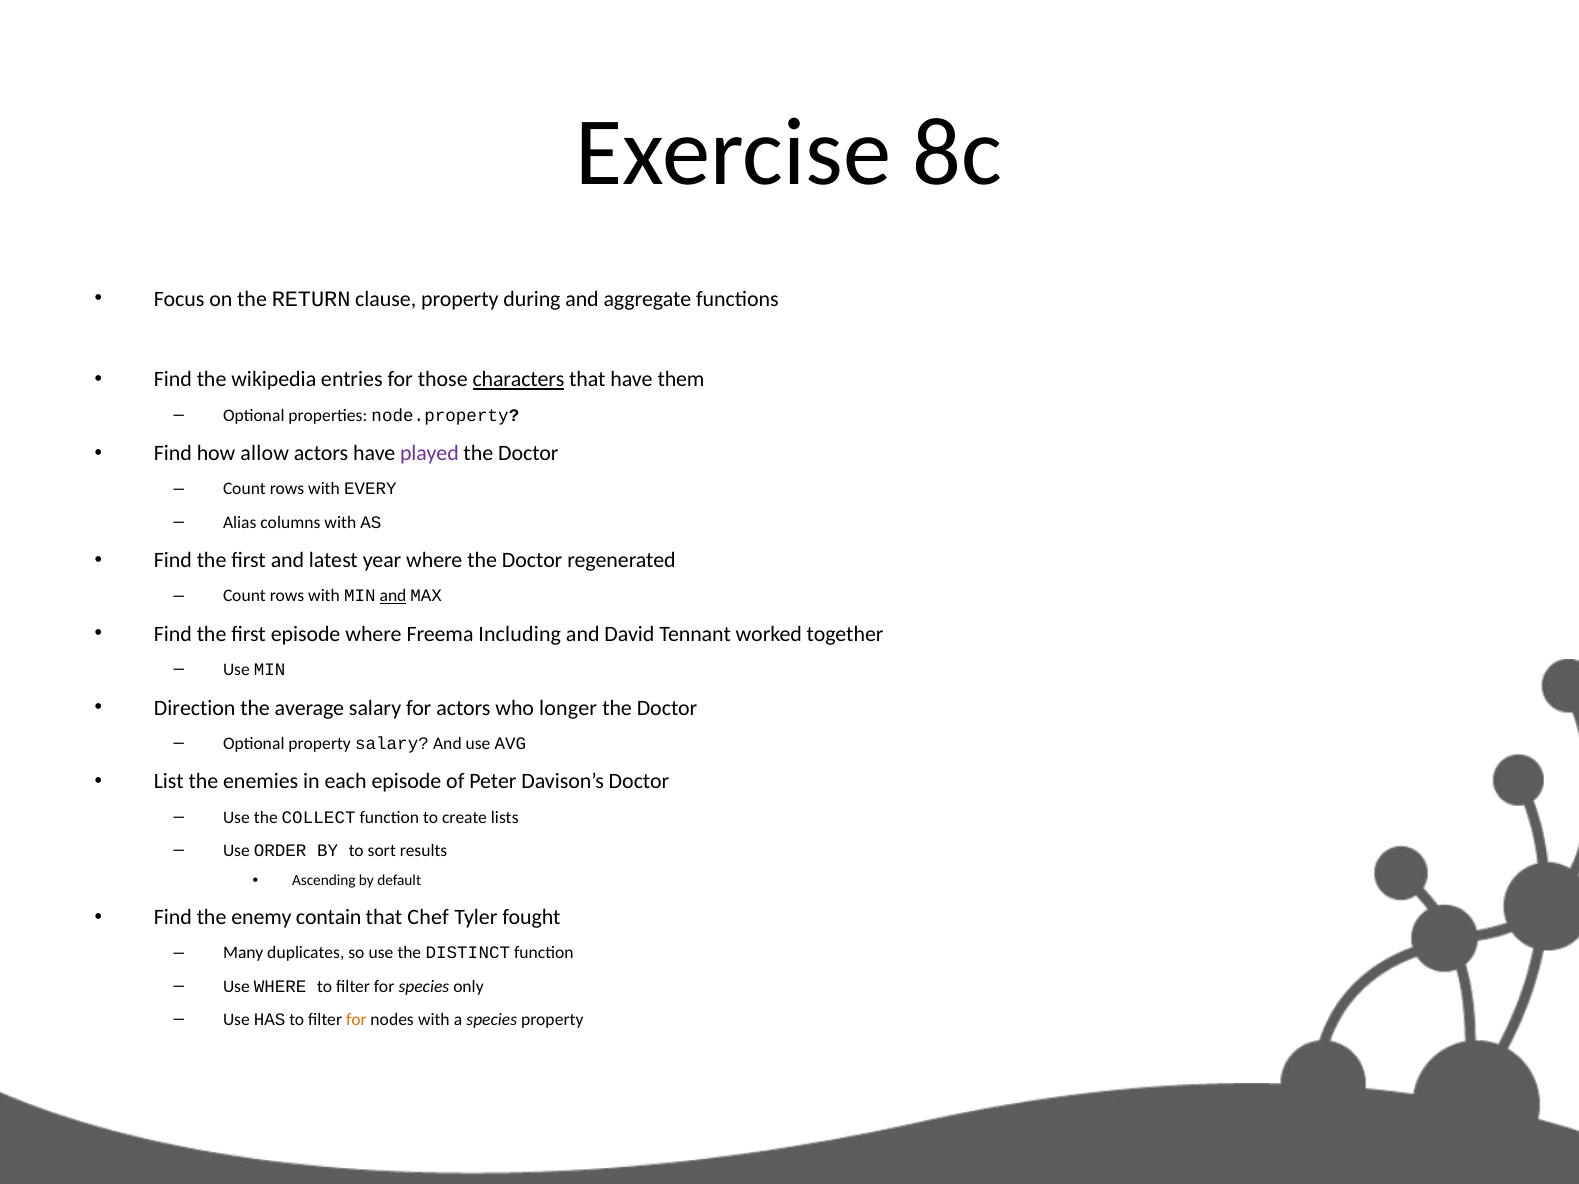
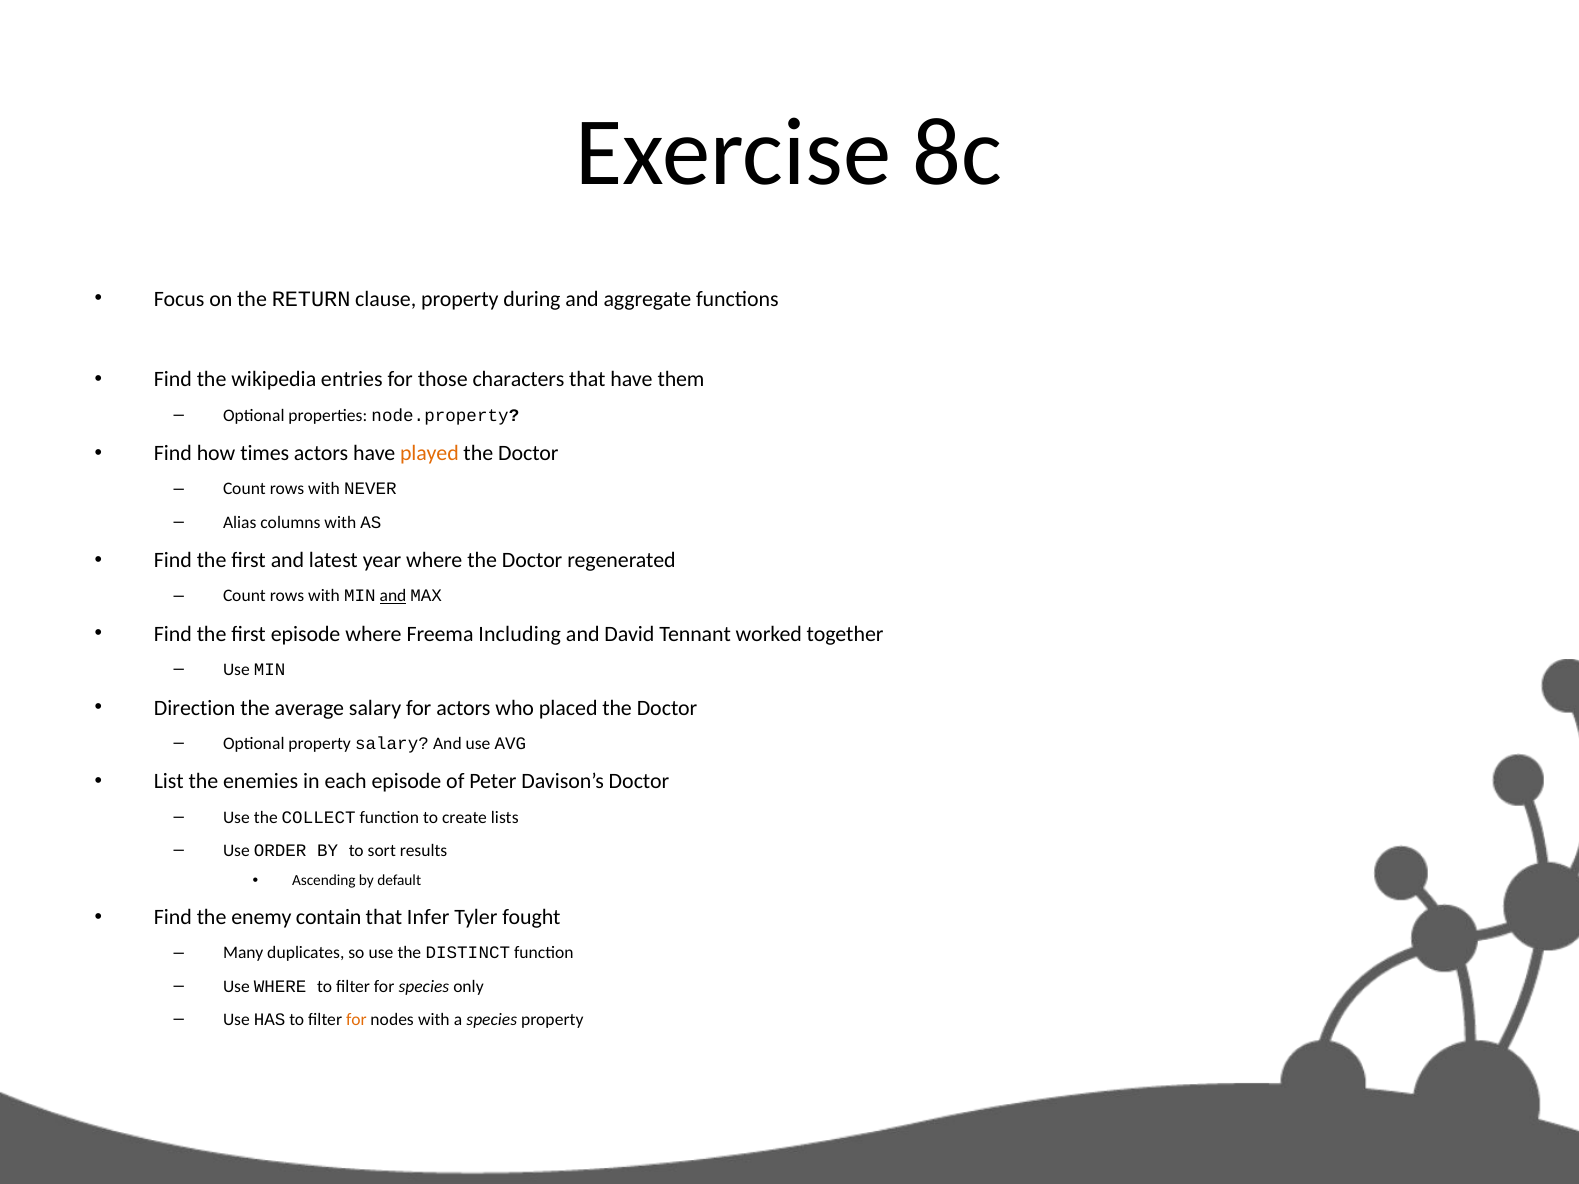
characters underline: present -> none
allow: allow -> times
played colour: purple -> orange
EVERY: EVERY -> NEVER
longer: longer -> placed
Chef: Chef -> Infer
